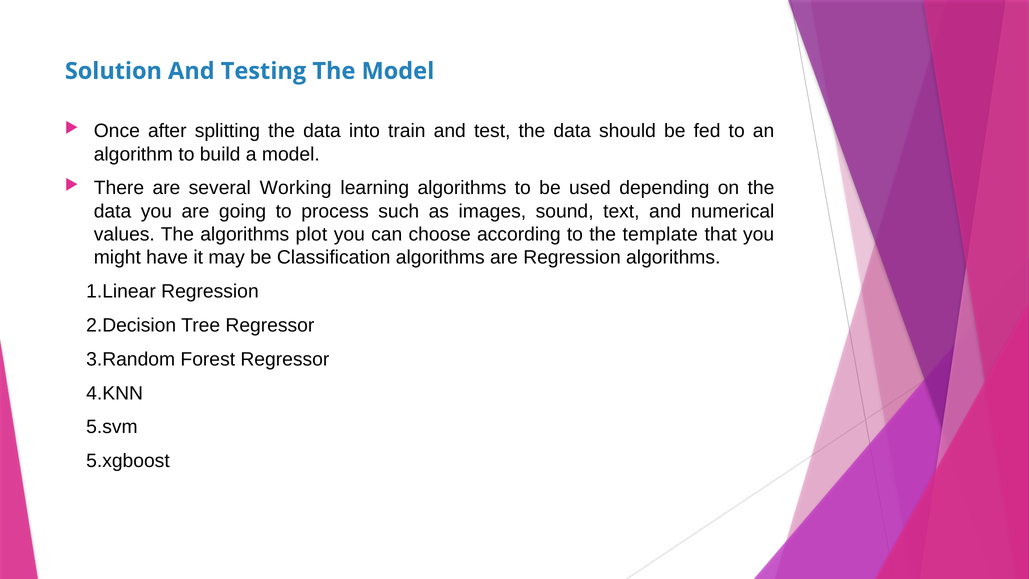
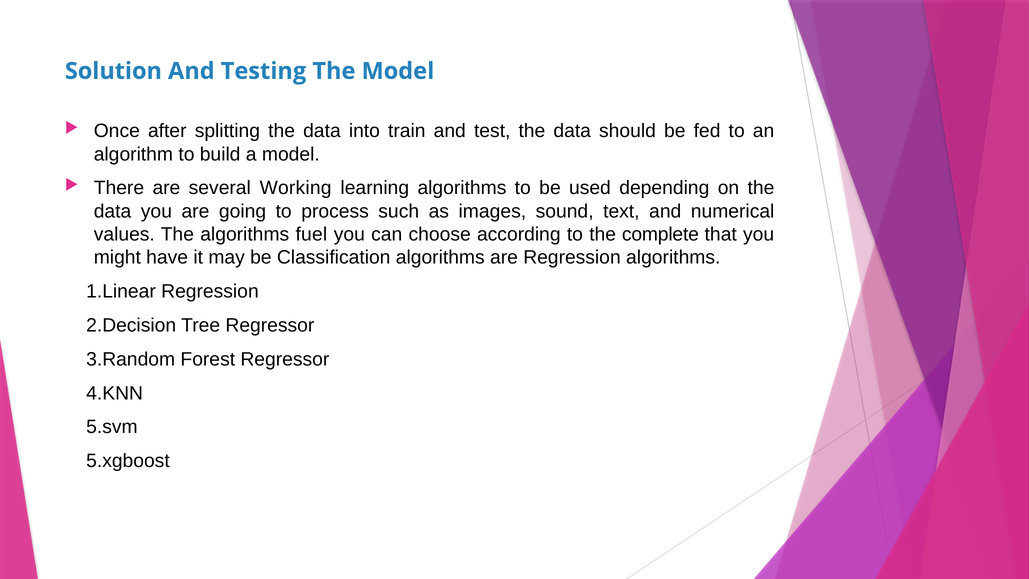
plot: plot -> fuel
template: template -> complete
